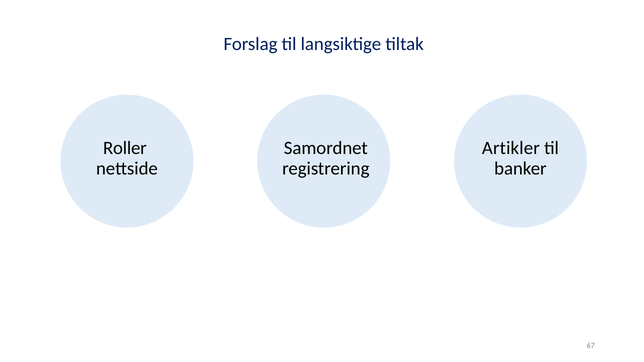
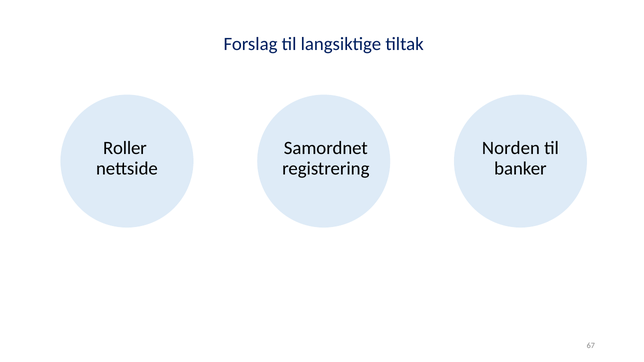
Artikler: Artikler -> Norden
